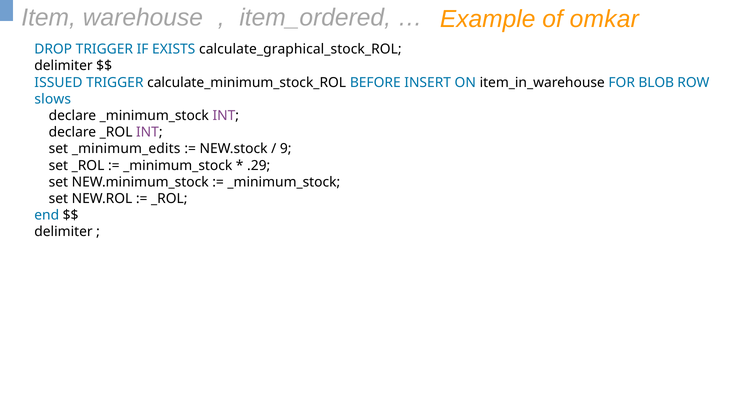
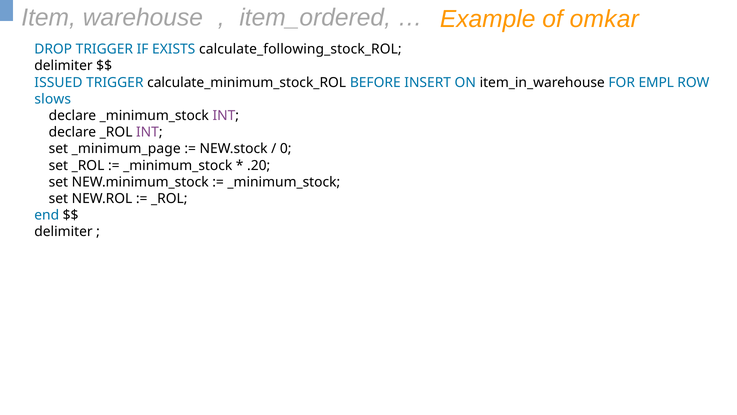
calculate_graphical_stock_ROL: calculate_graphical_stock_ROL -> calculate_following_stock_ROL
BLOB: BLOB -> EMPL
_minimum_edits: _minimum_edits -> _minimum_page
9: 9 -> 0
.29: .29 -> .20
